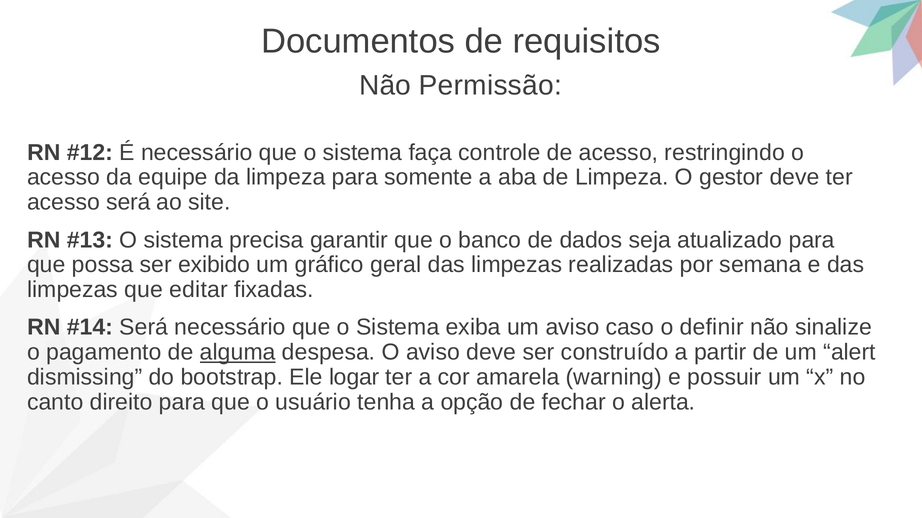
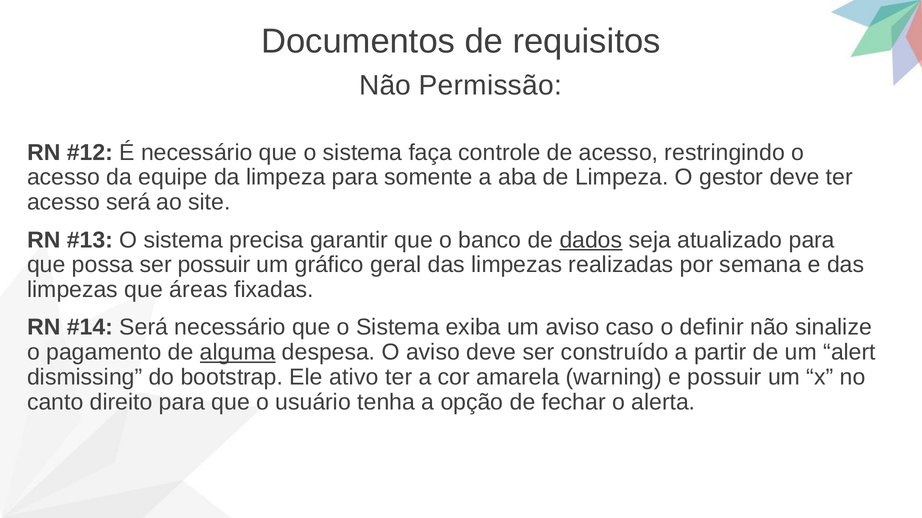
dados underline: none -> present
ser exibido: exibido -> possuir
editar: editar -> áreas
logar: logar -> ativo
